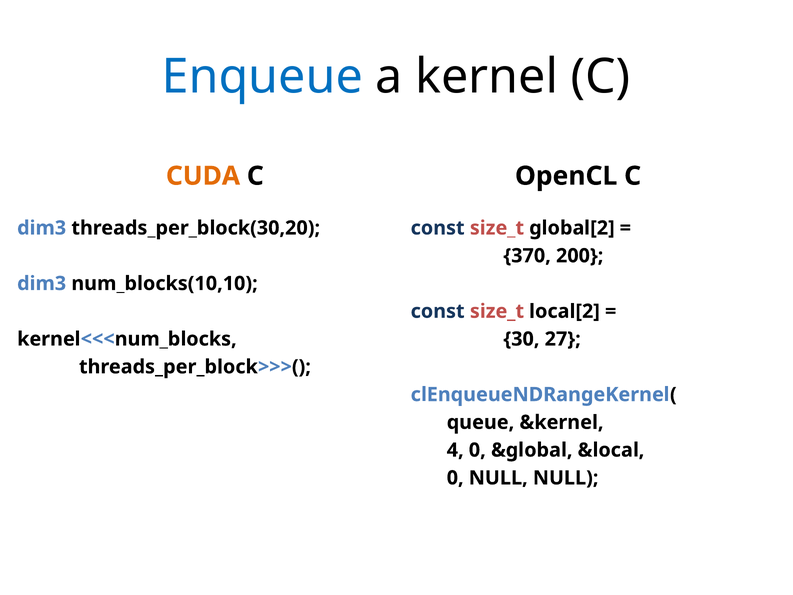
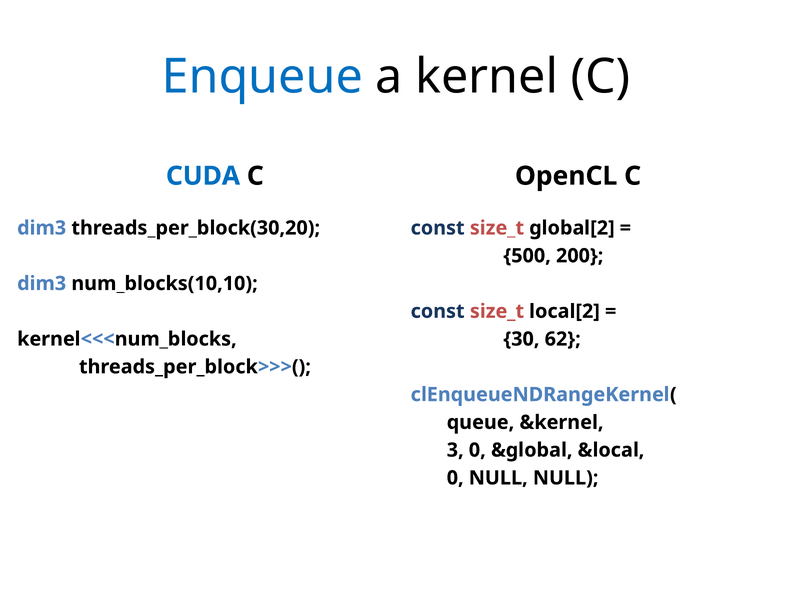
CUDA colour: orange -> blue
370: 370 -> 500
27: 27 -> 62
4: 4 -> 3
